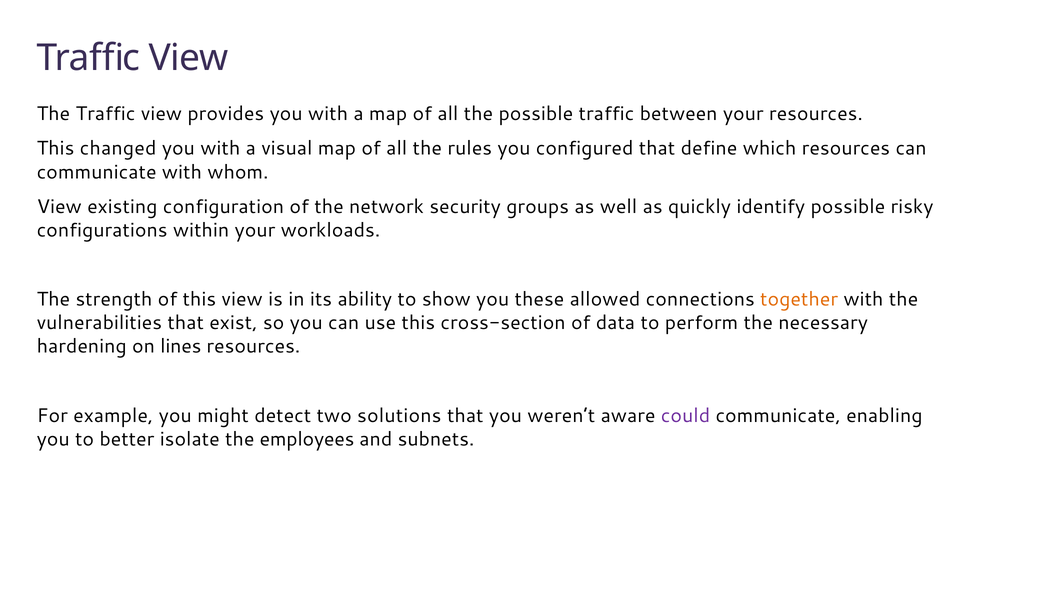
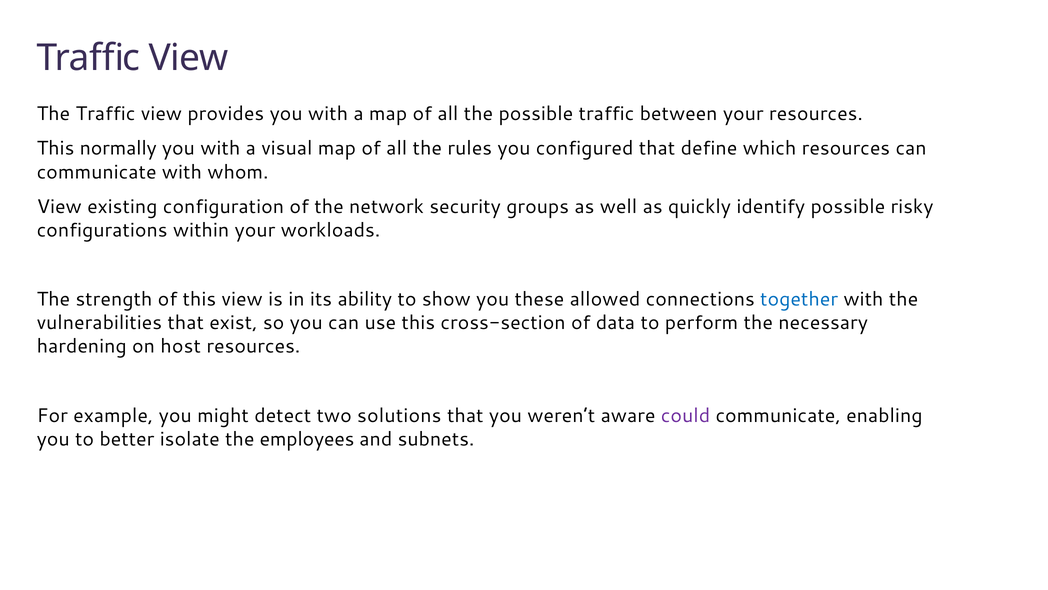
changed: changed -> normally
together colour: orange -> blue
lines: lines -> host
